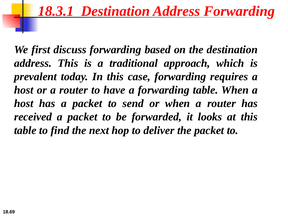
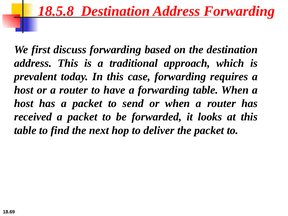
18.3.1: 18.3.1 -> 18.5.8
